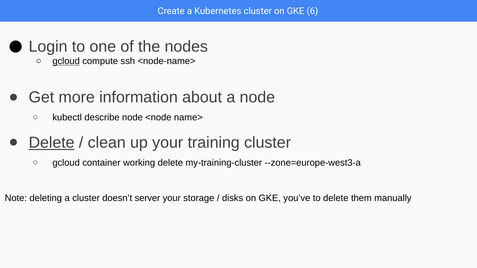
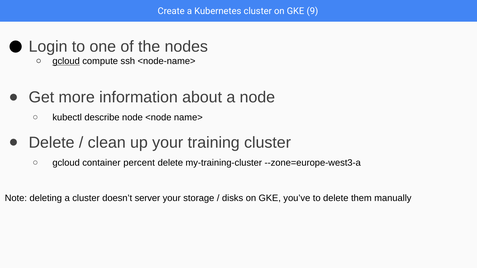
6: 6 -> 9
Delete at (52, 143) underline: present -> none
working: working -> percent
